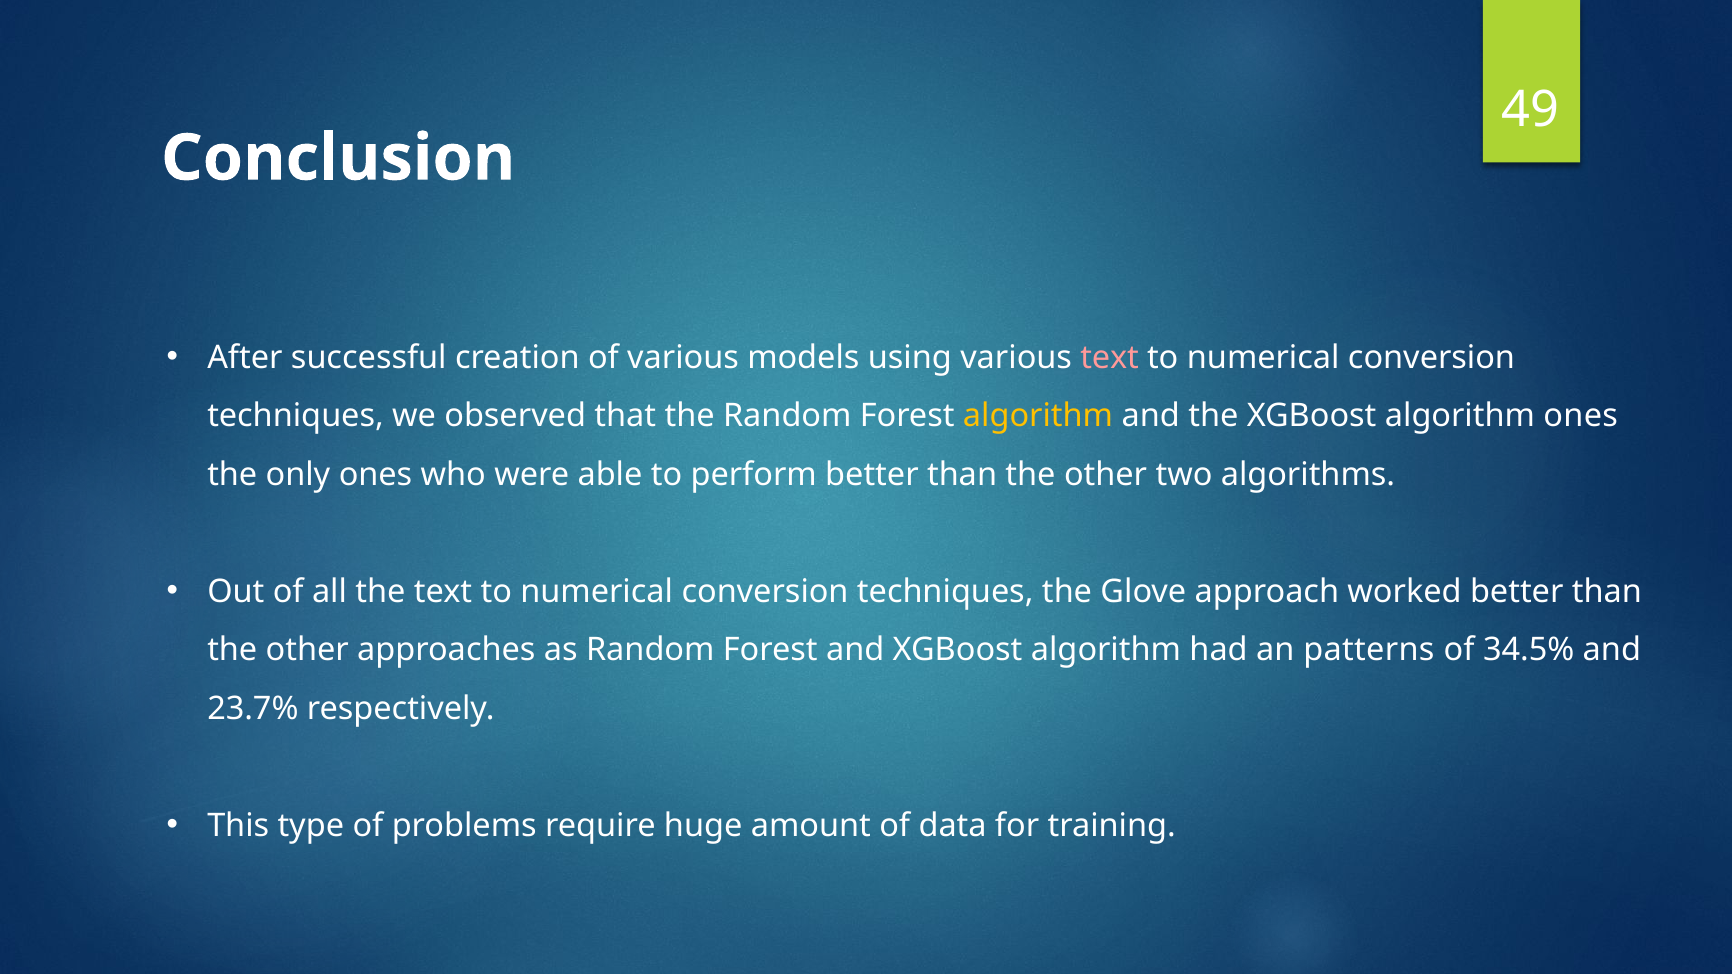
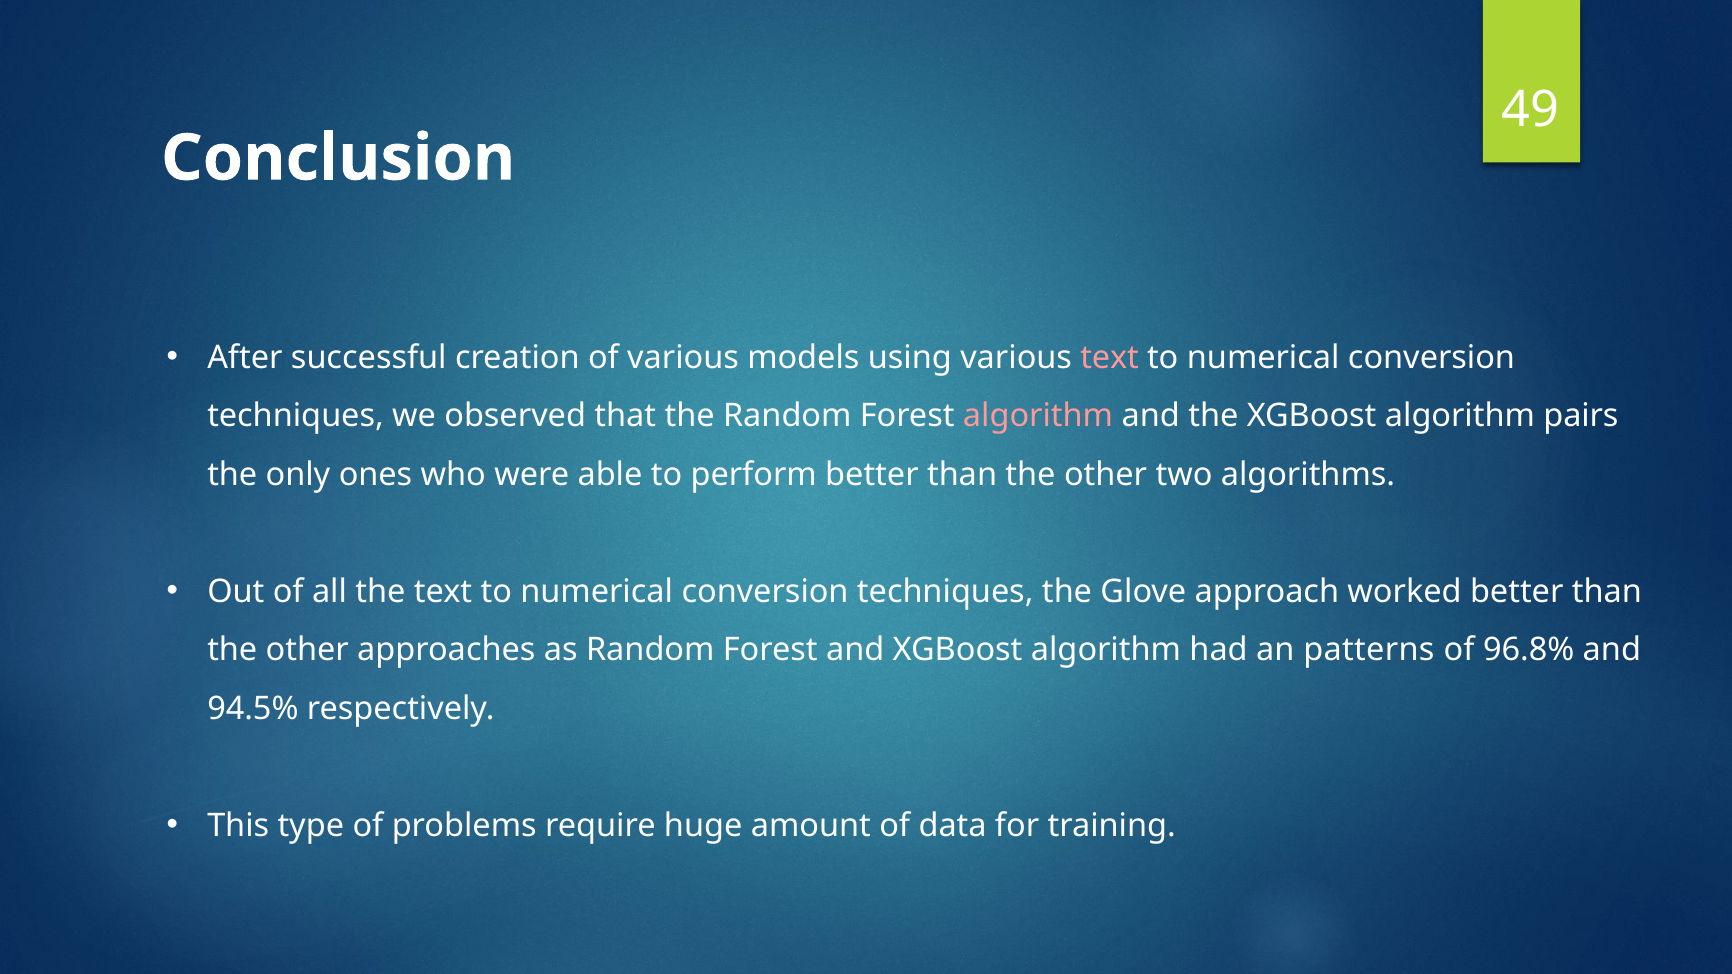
algorithm at (1038, 416) colour: yellow -> pink
algorithm ones: ones -> pairs
34.5%: 34.5% -> 96.8%
23.7%: 23.7% -> 94.5%
